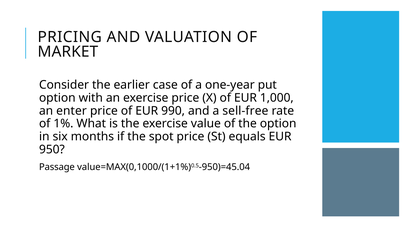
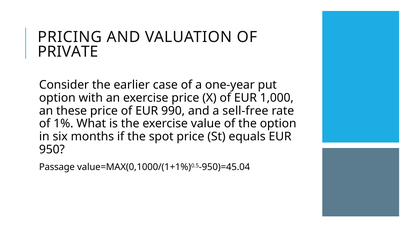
MARKET: MARKET -> PRIVATE
enter: enter -> these
